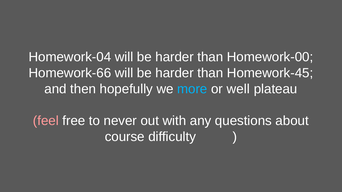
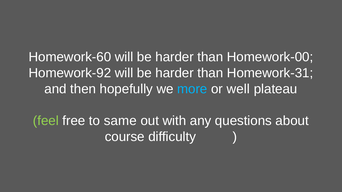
Homework-04: Homework-04 -> Homework-60
Homework-66: Homework-66 -> Homework-92
Homework-45: Homework-45 -> Homework-31
feel colour: pink -> light green
never: never -> same
